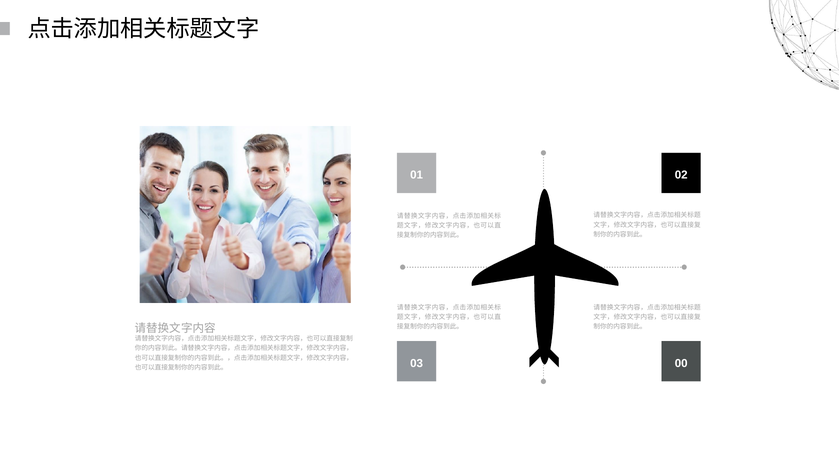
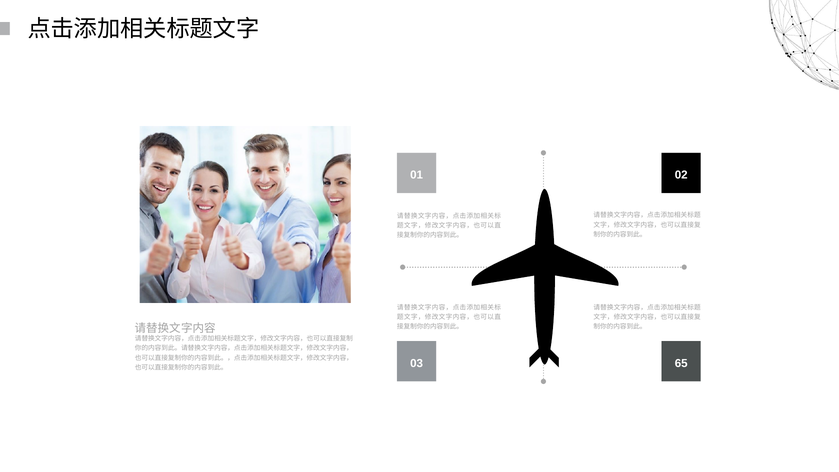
00: 00 -> 65
